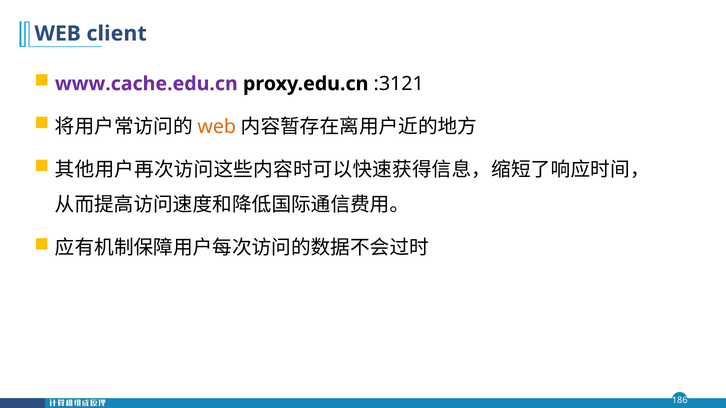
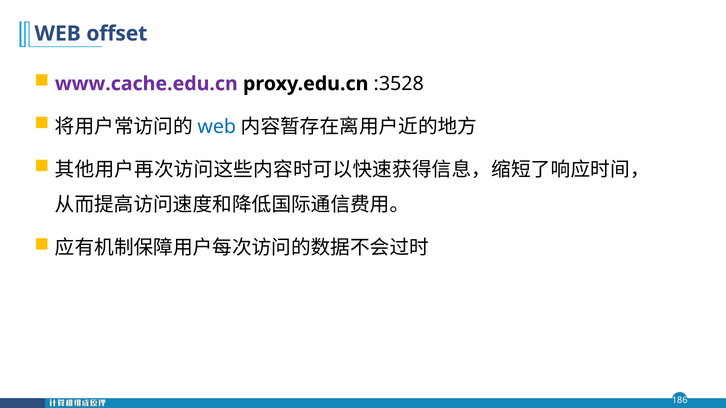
client: client -> offset
:3121: :3121 -> :3528
web at (217, 127) colour: orange -> blue
